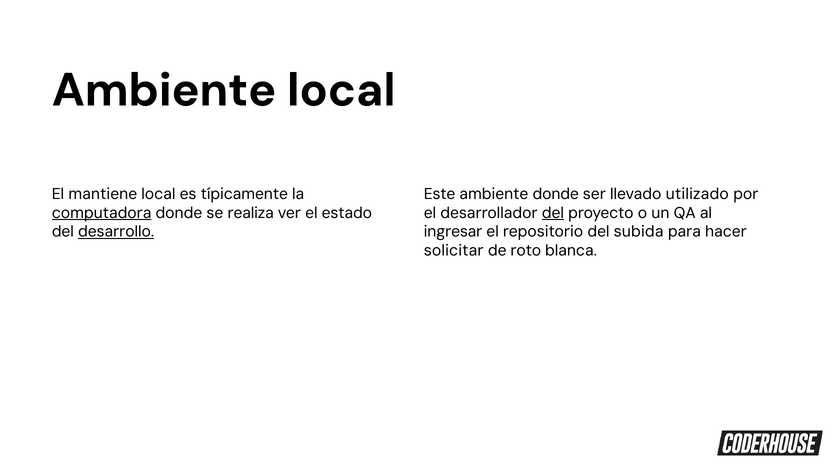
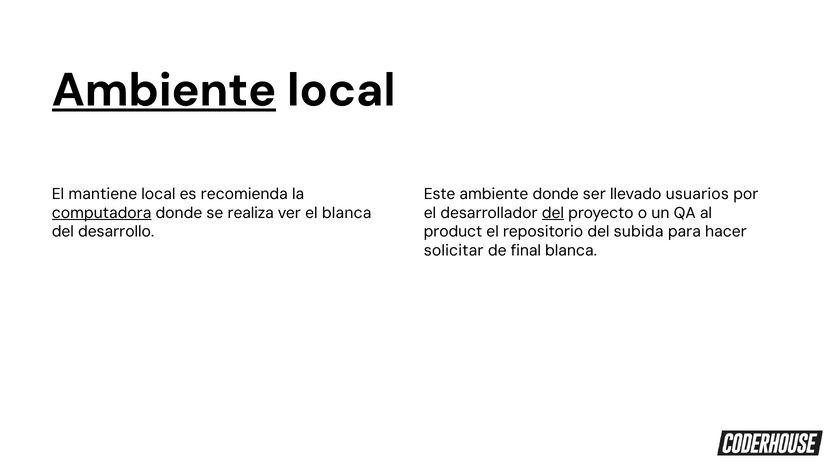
Ambiente at (164, 90) underline: none -> present
típicamente: típicamente -> recomienda
utilizado: utilizado -> usuarios
el estado: estado -> blanca
desarrollo underline: present -> none
ingresar: ingresar -> product
roto: roto -> final
